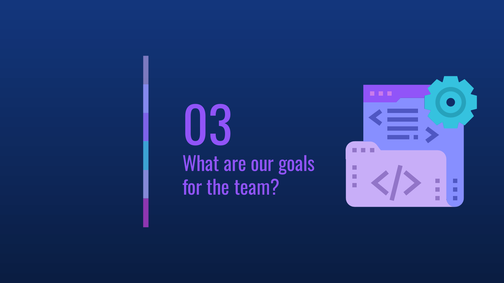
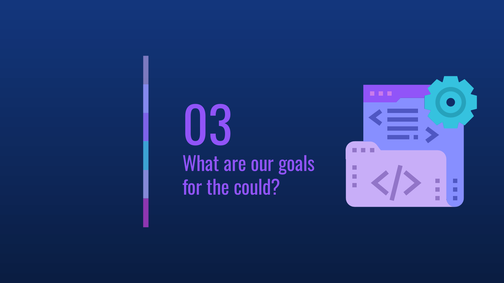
team: team -> could
